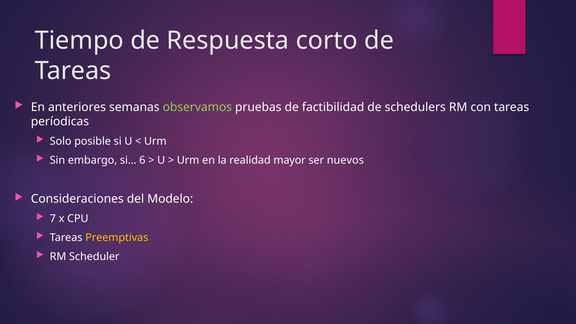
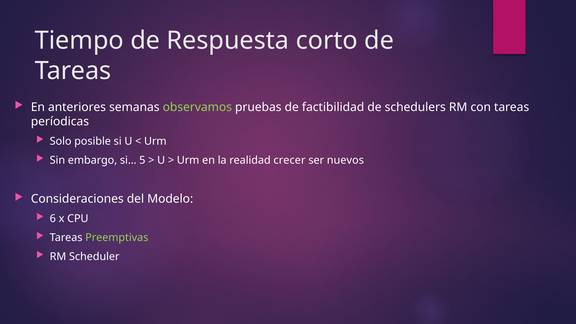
6: 6 -> 5
mayor: mayor -> crecer
7: 7 -> 6
Preemptivas colour: yellow -> light green
